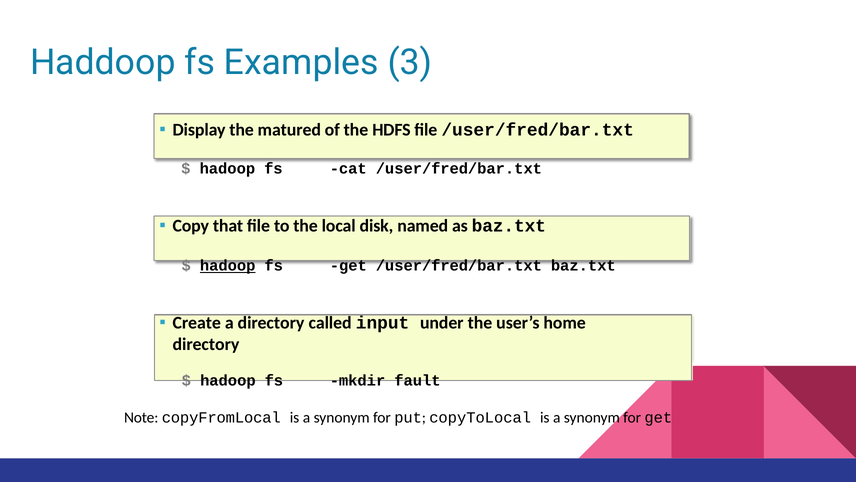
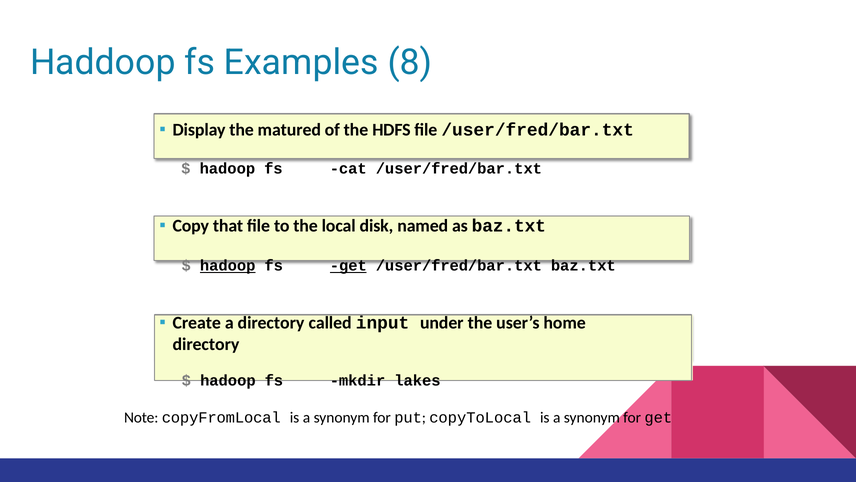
3: 3 -> 8
get at (348, 266) underline: none -> present
fault: fault -> lakes
